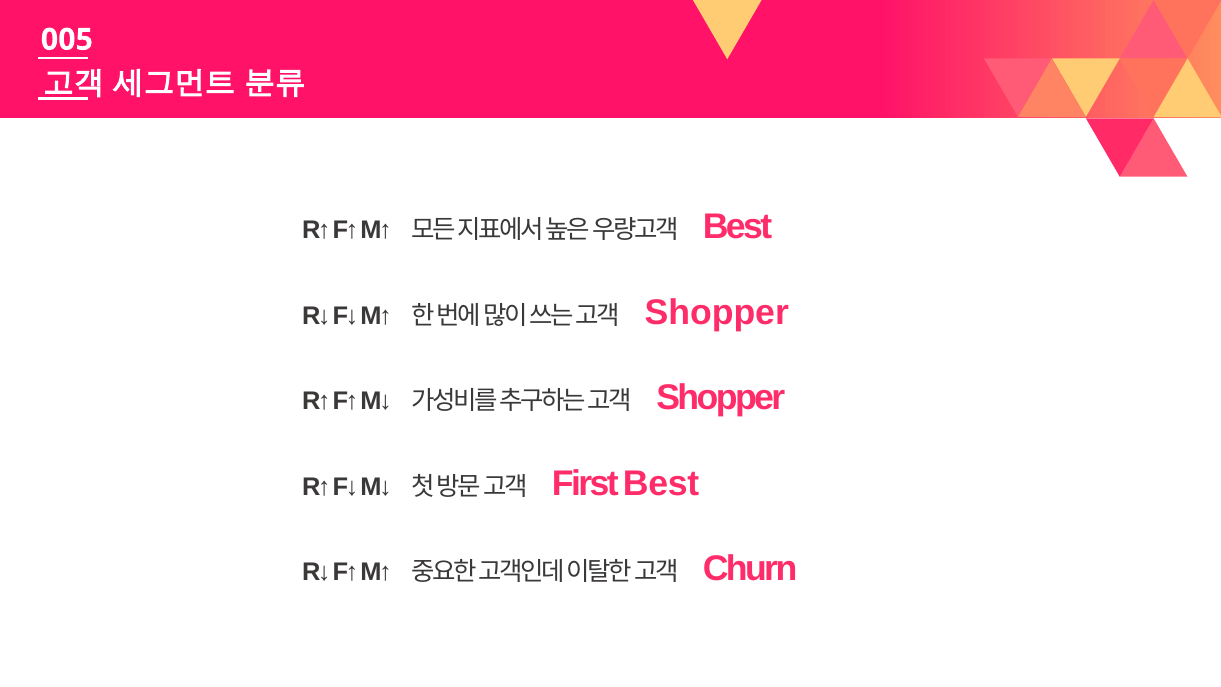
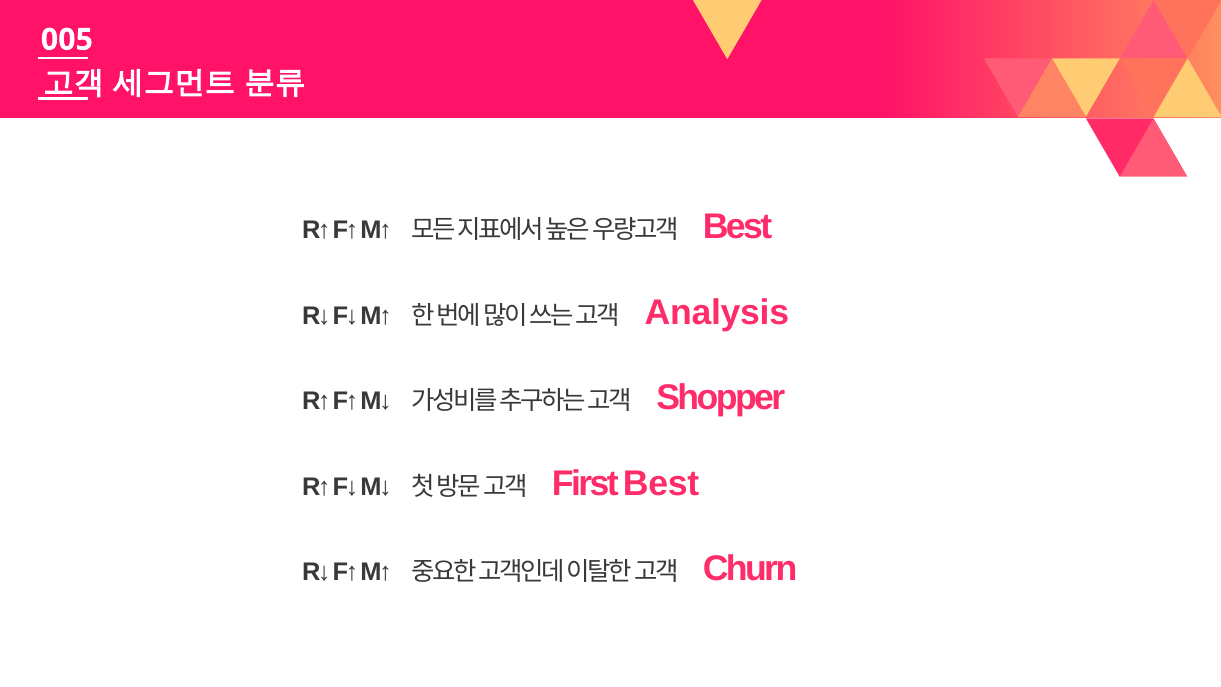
Shopper at (717, 313): Shopper -> Analysis
